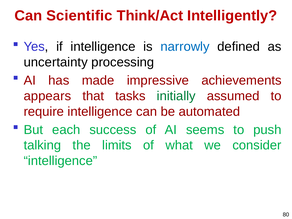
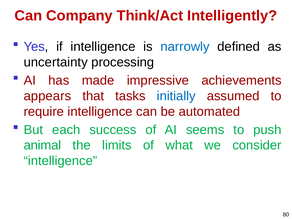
Scientific: Scientific -> Company
initially colour: green -> blue
talking: talking -> animal
